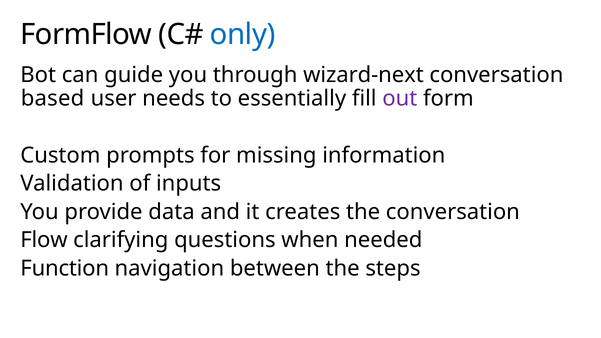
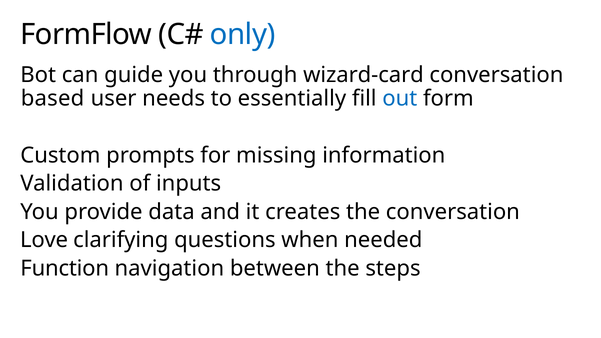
wizard-next: wizard-next -> wizard-card
out colour: purple -> blue
Flow: Flow -> Love
